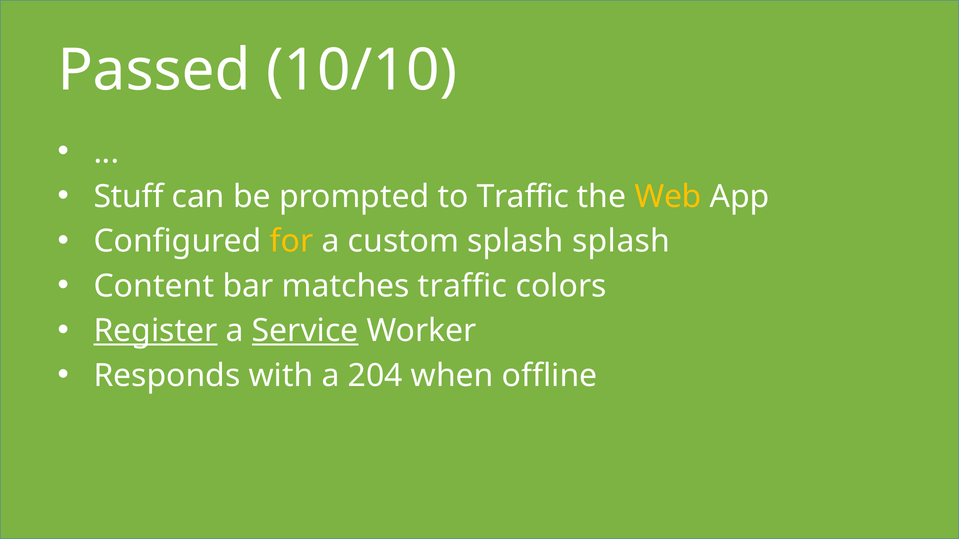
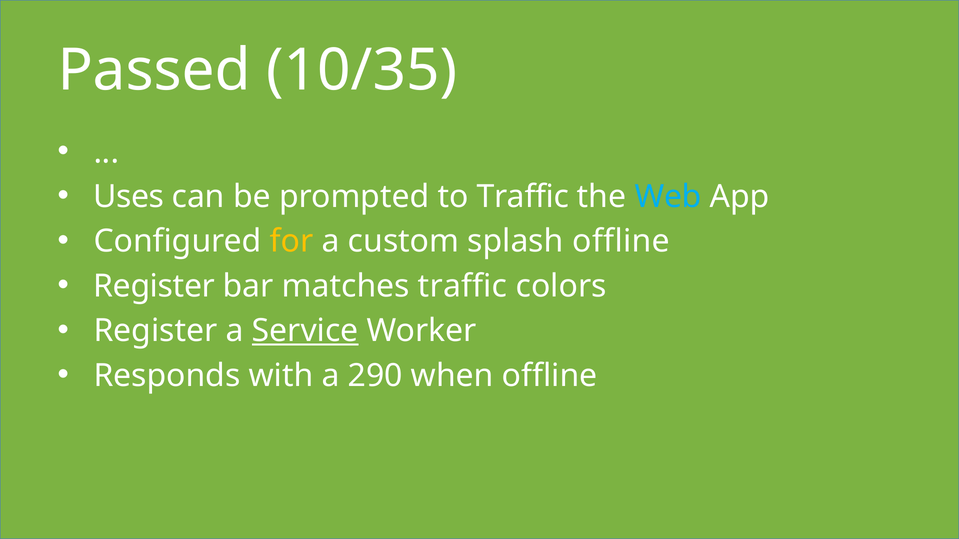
10/10: 10/10 -> 10/35
Stuff: Stuff -> Uses
Web colour: yellow -> light blue
splash splash: splash -> offline
Content at (154, 286): Content -> Register
Register at (155, 331) underline: present -> none
204: 204 -> 290
